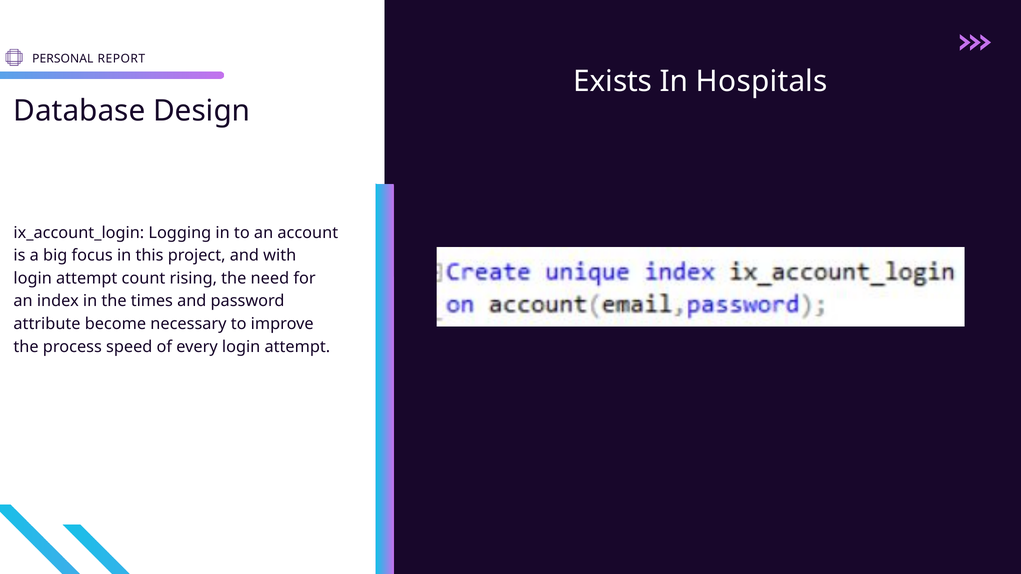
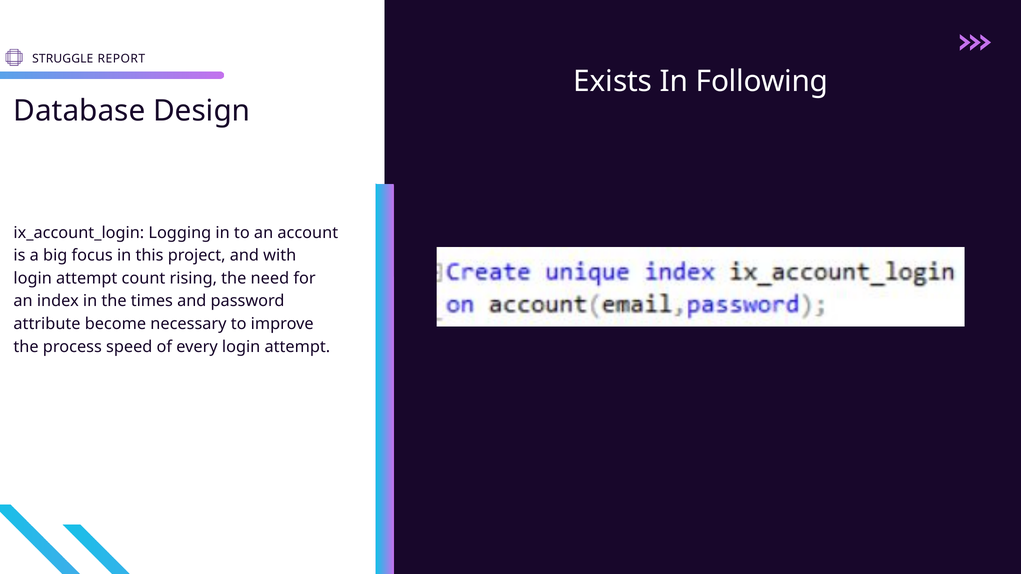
PERSONAL: PERSONAL -> STRUGGLE
Hospitals: Hospitals -> Following
